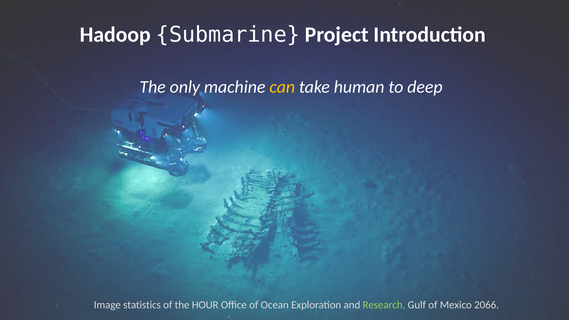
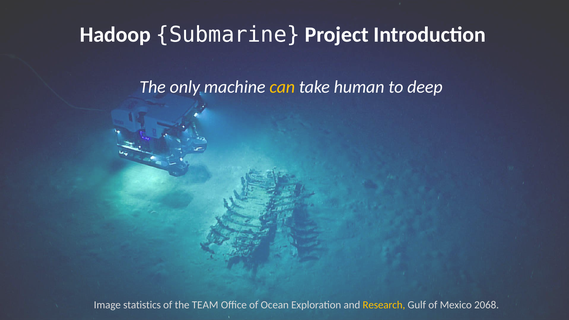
HOUR: HOUR -> TEAM
Research colour: light green -> yellow
2066: 2066 -> 2068
